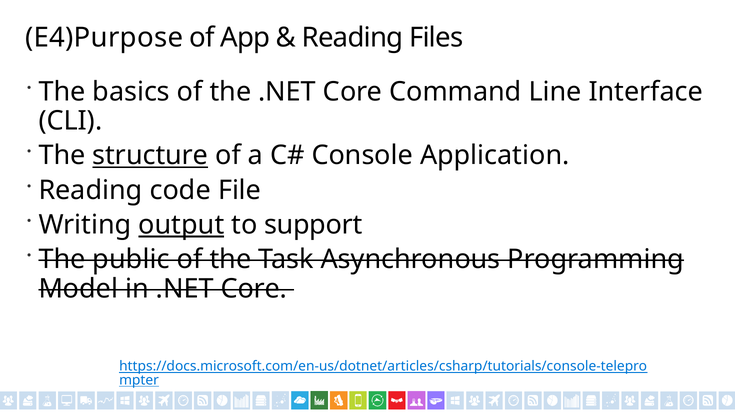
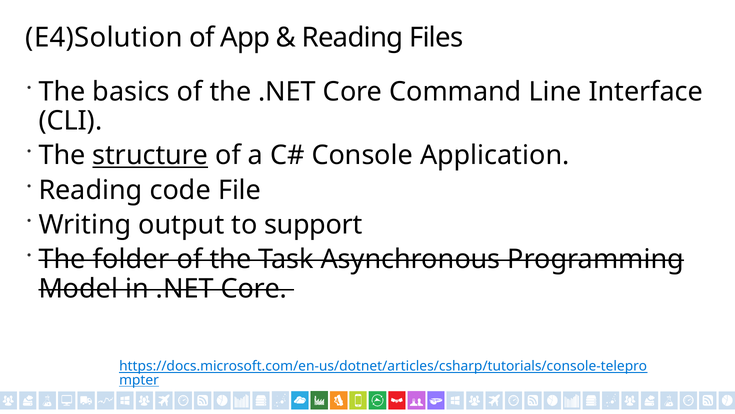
E4)Purpose: E4)Purpose -> E4)Solution
output underline: present -> none
public: public -> folder
